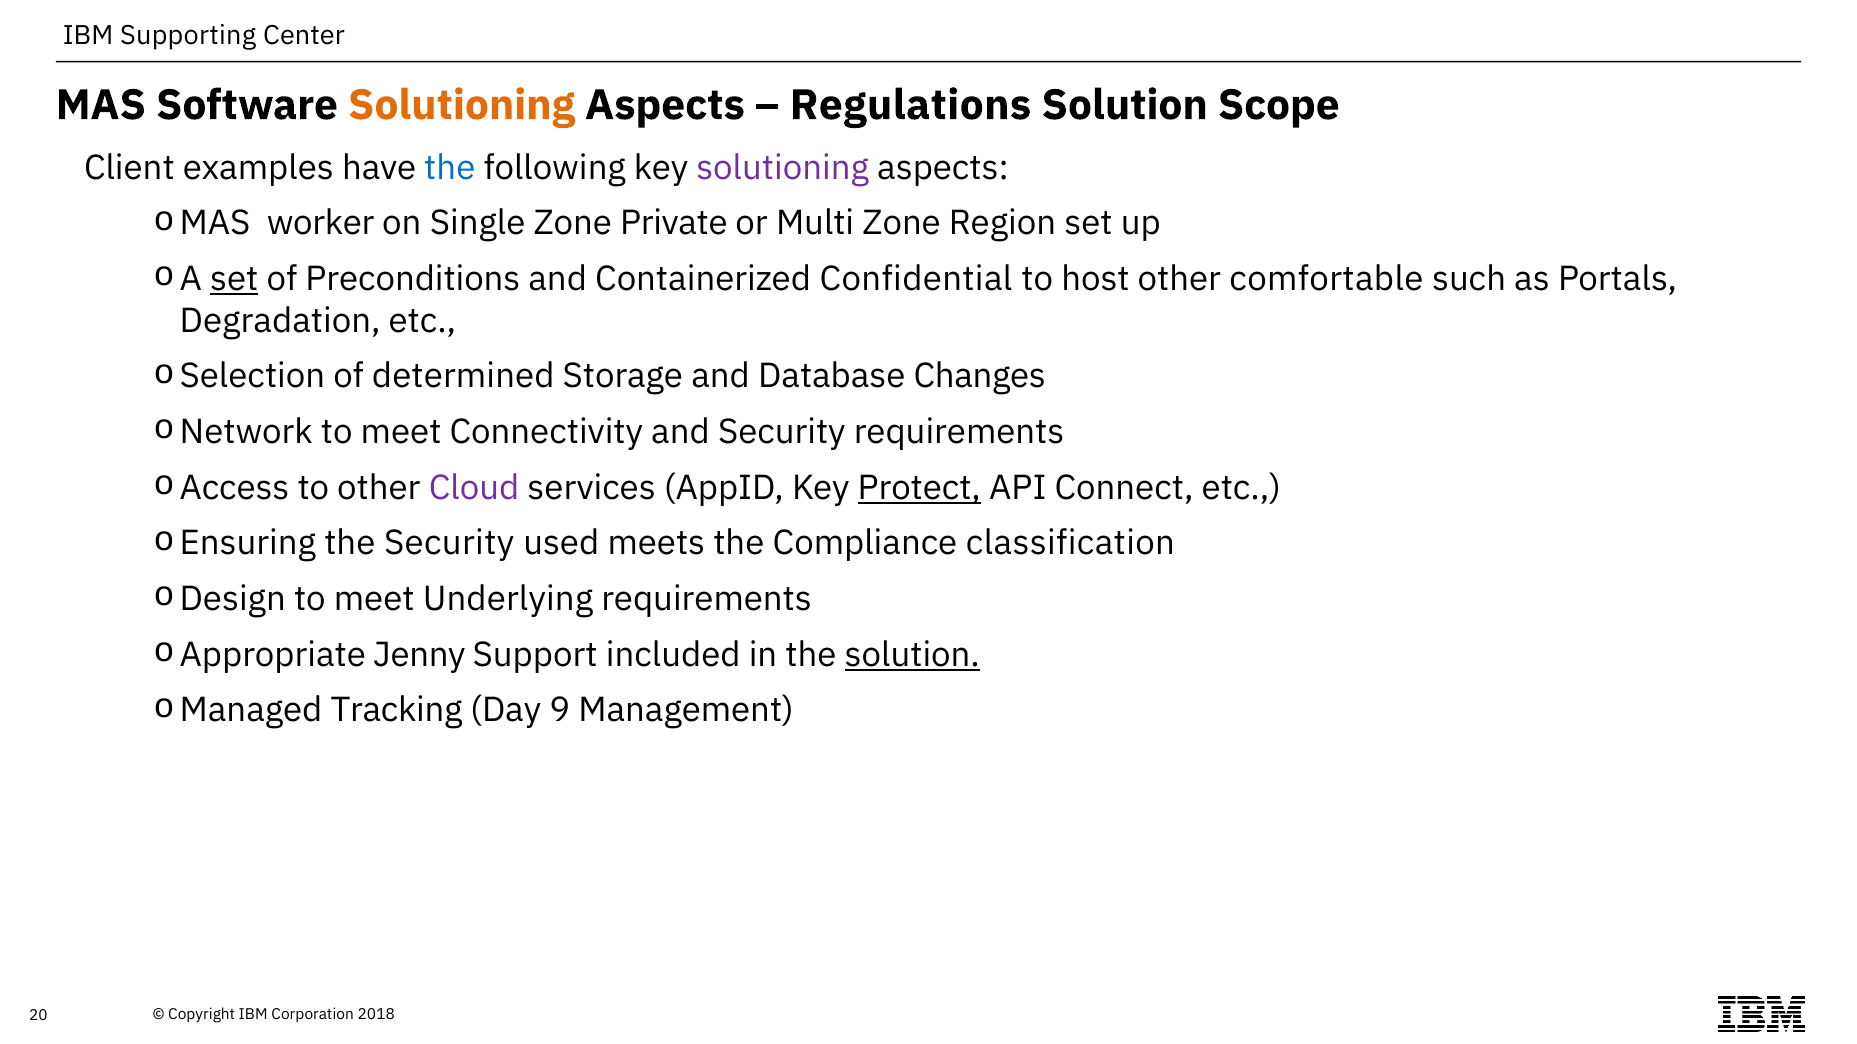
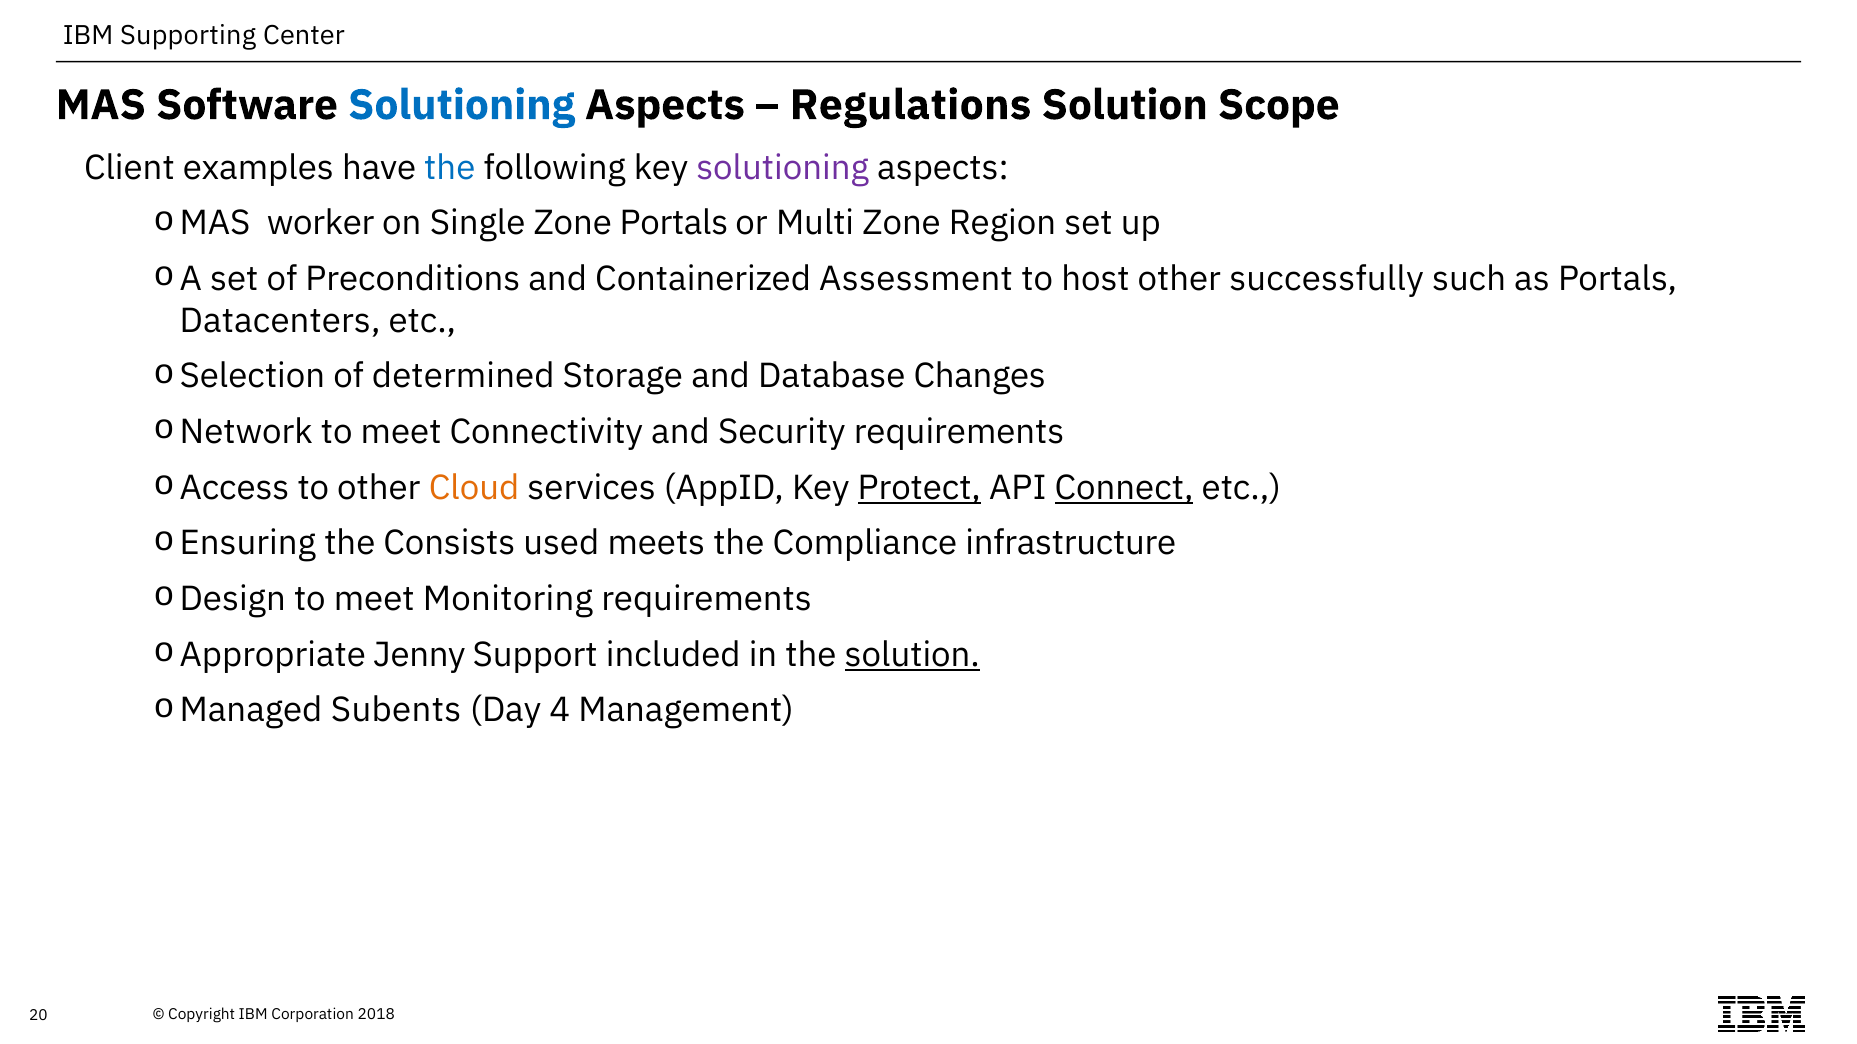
Solutioning at (462, 105) colour: orange -> blue
Zone Private: Private -> Portals
set at (234, 279) underline: present -> none
Confidential: Confidential -> Assessment
comfortable: comfortable -> successfully
Degradation: Degradation -> Datacenters
Cloud colour: purple -> orange
Connect underline: none -> present
the Security: Security -> Consists
classification: classification -> infrastructure
Underlying: Underlying -> Monitoring
Tracking: Tracking -> Subents
9: 9 -> 4
